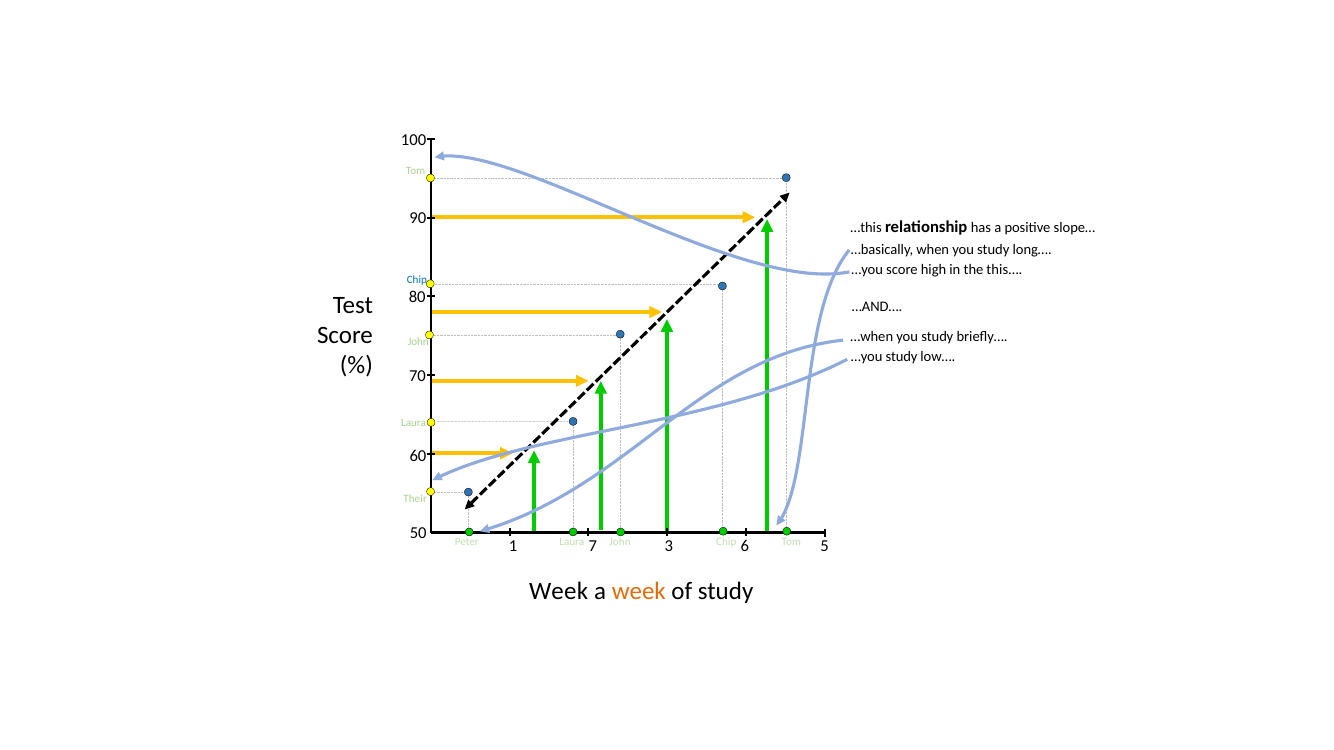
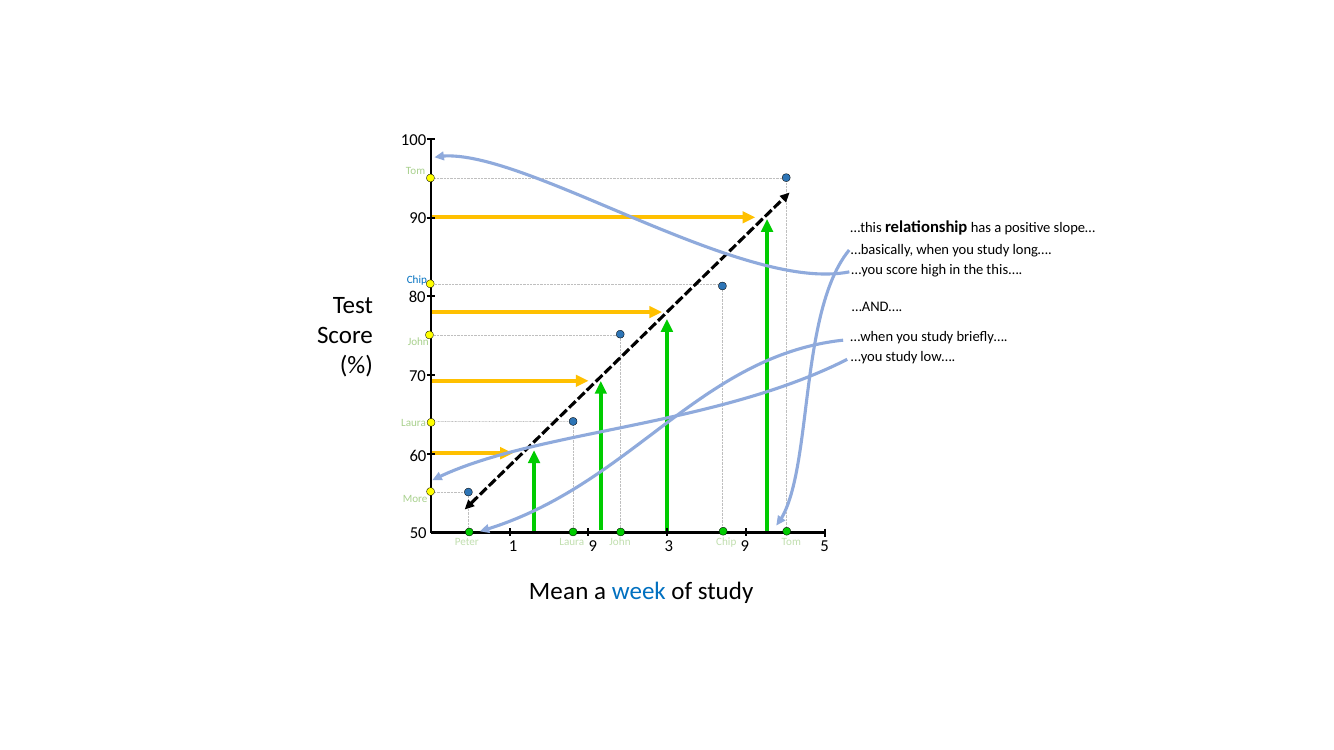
Their: Their -> More
1 7: 7 -> 9
3 6: 6 -> 9
Week at (559, 592): Week -> Mean
week at (639, 592) colour: orange -> blue
